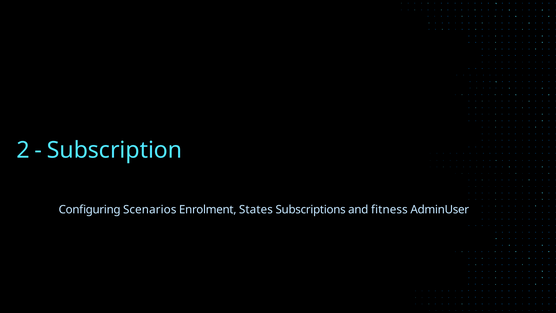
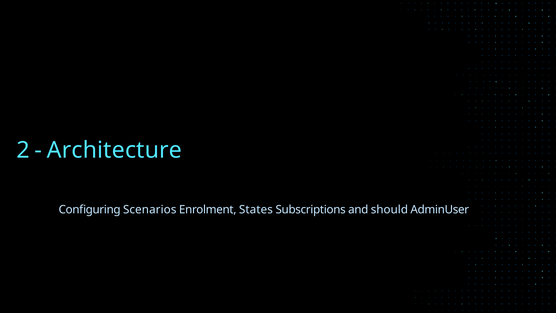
Subscription: Subscription -> Architecture
fitness: fitness -> should
